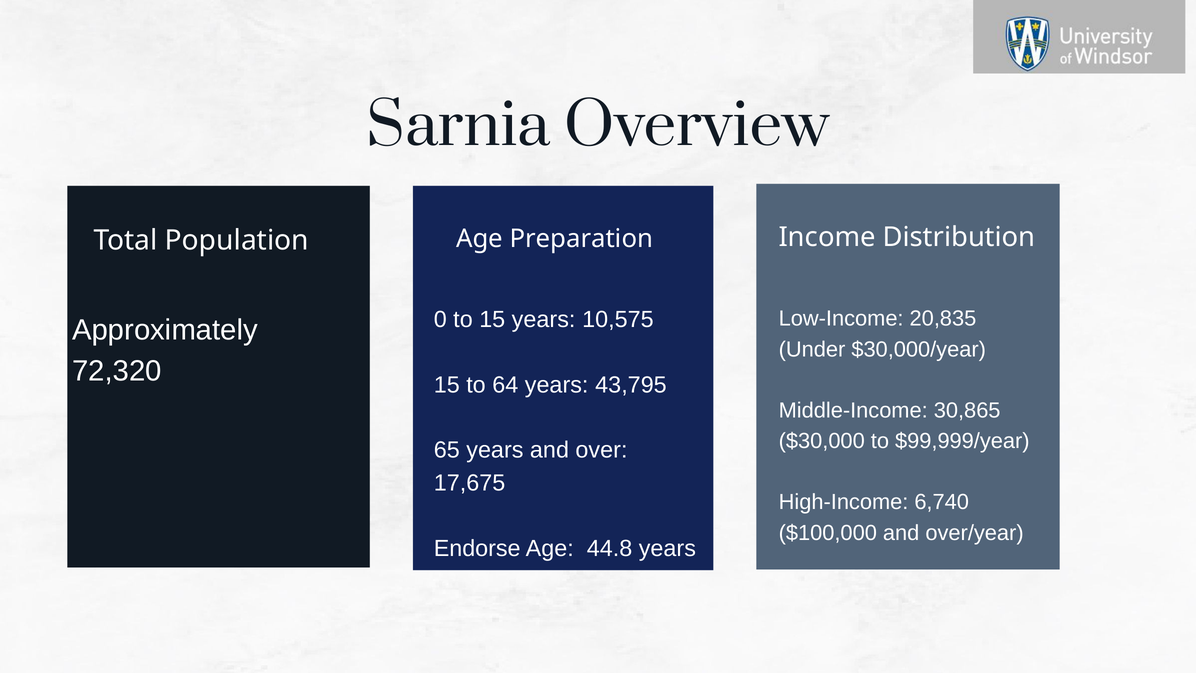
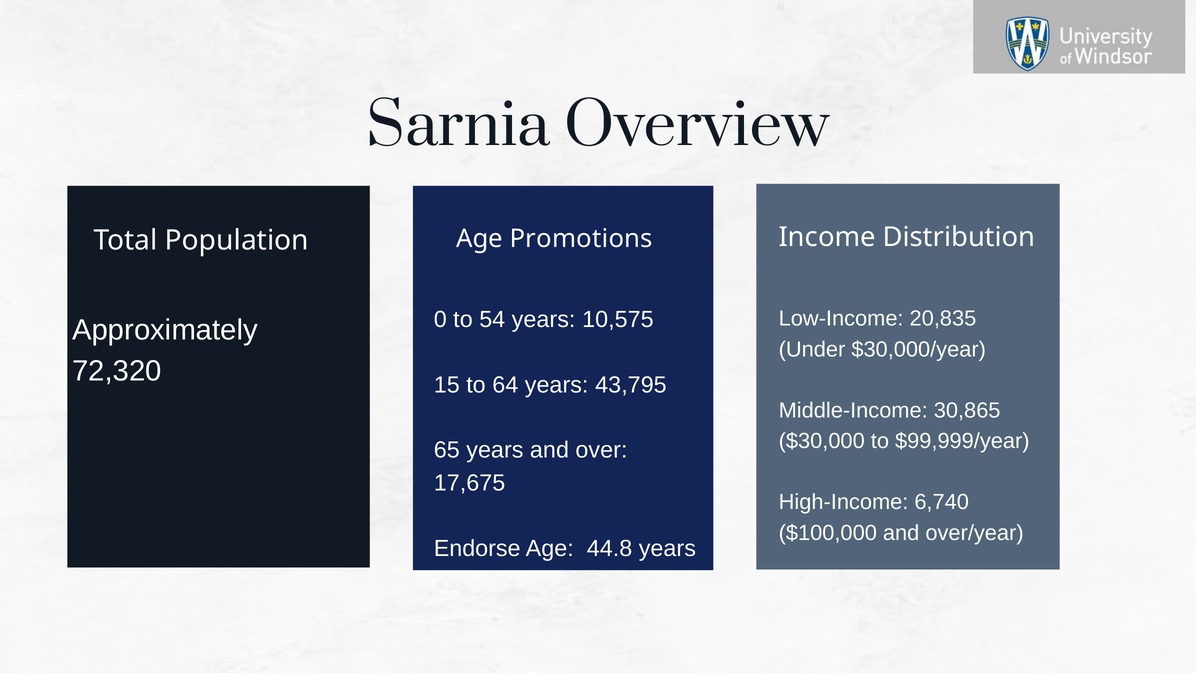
Preparation: Preparation -> Promotions
to 15: 15 -> 54
